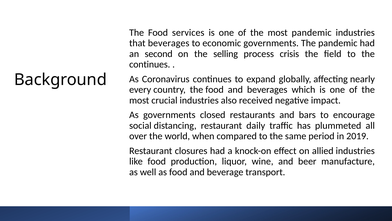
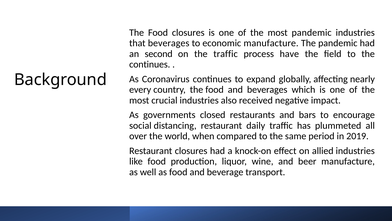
Food services: services -> closures
economic governments: governments -> manufacture
the selling: selling -> traffic
crisis: crisis -> have
